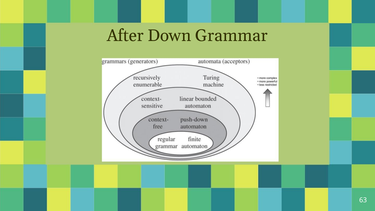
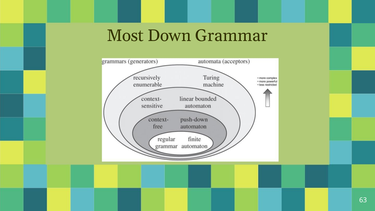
After: After -> Most
